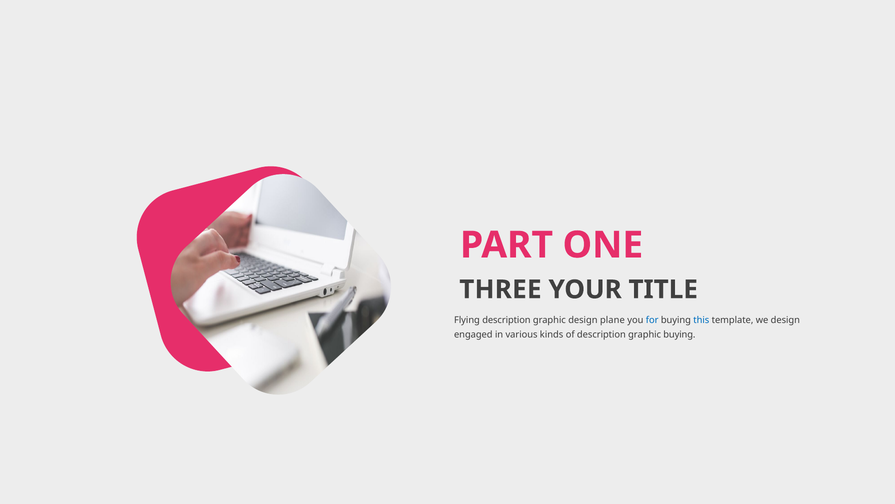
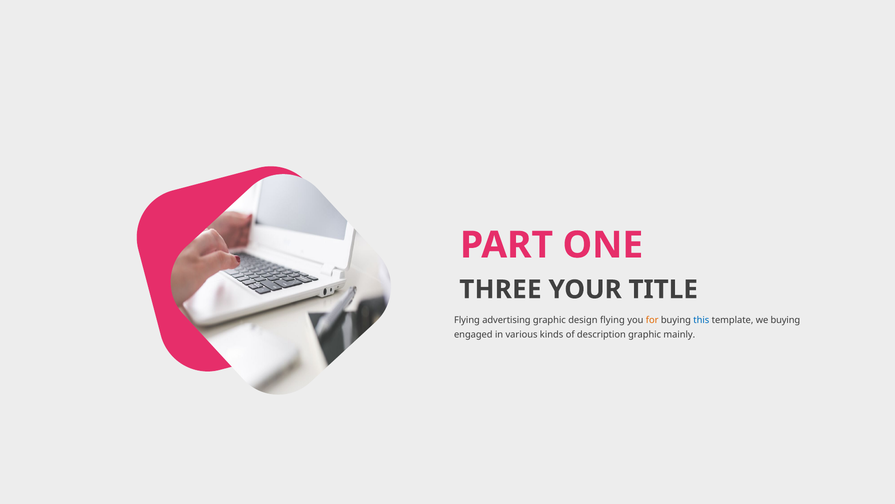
Flying description: description -> advertising
design plane: plane -> flying
for colour: blue -> orange
we design: design -> buying
graphic buying: buying -> mainly
